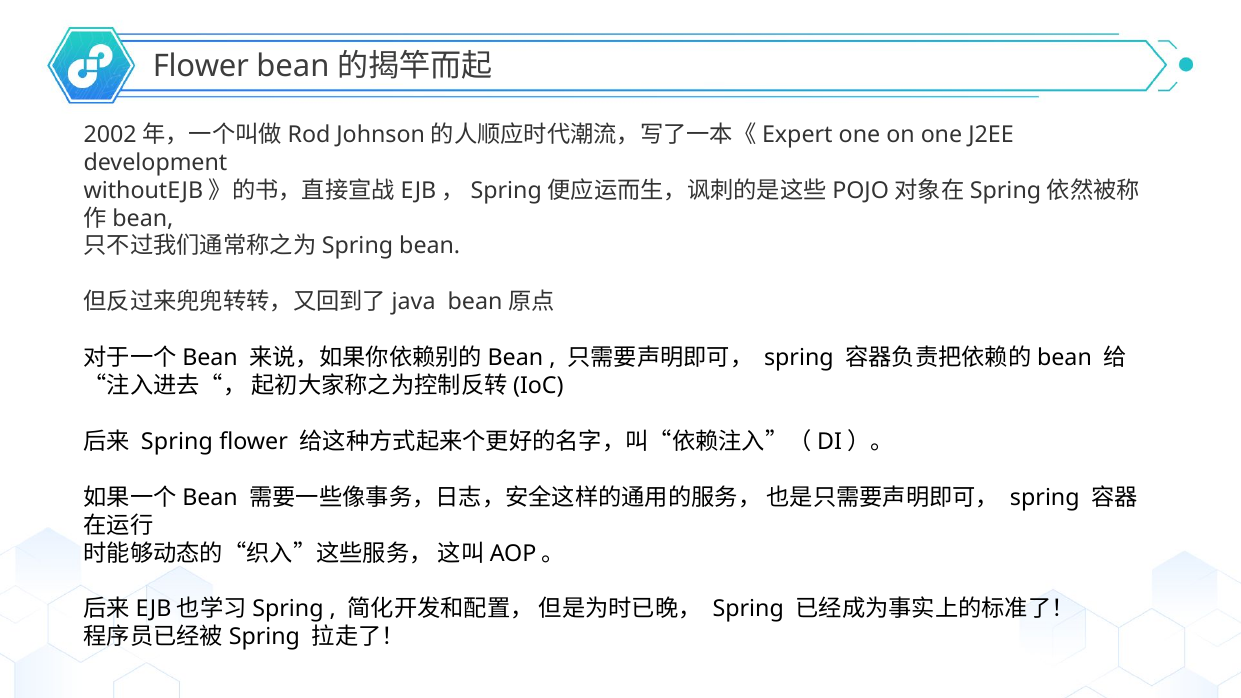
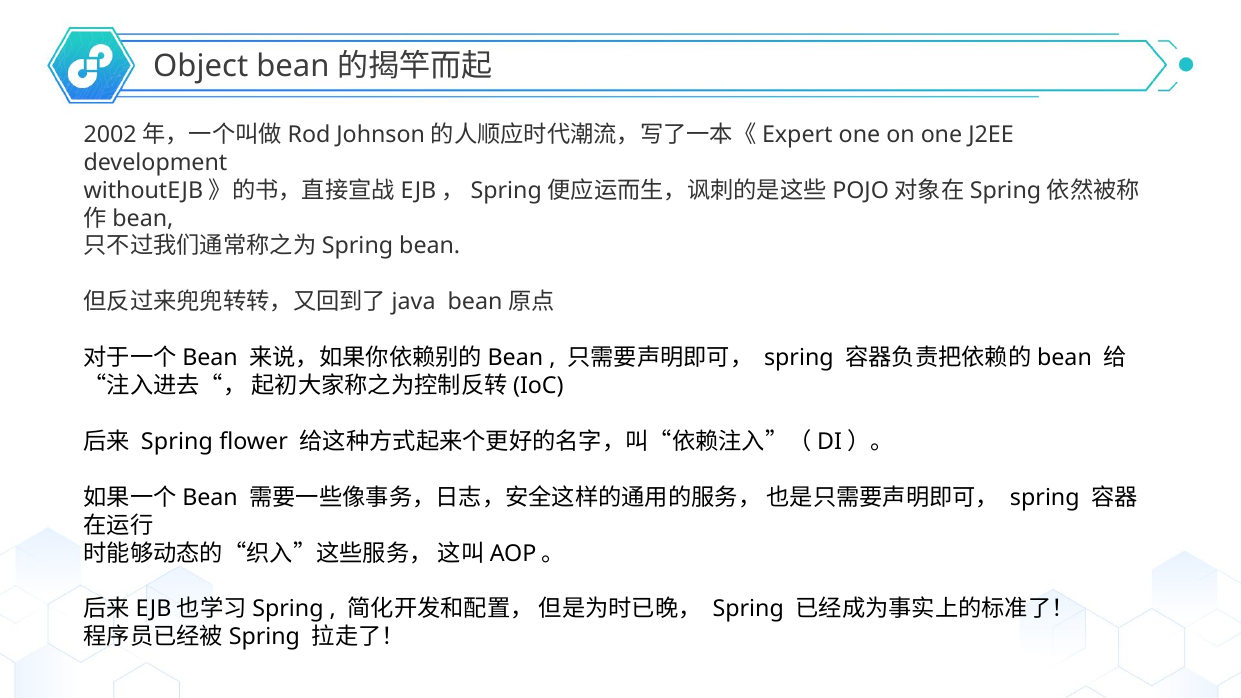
Flower at (201, 67): Flower -> Object
